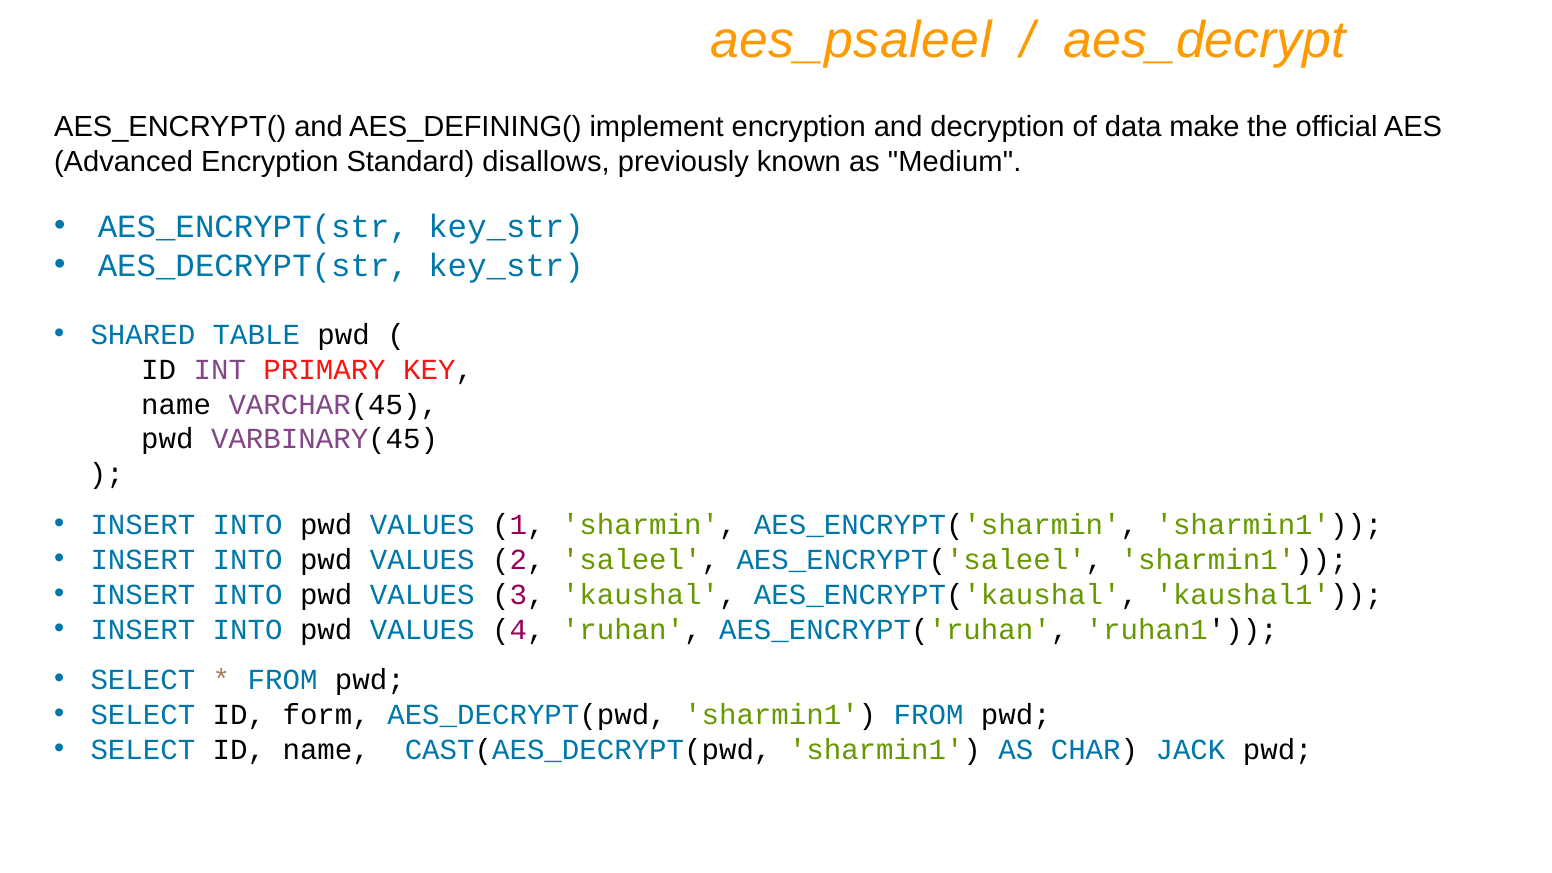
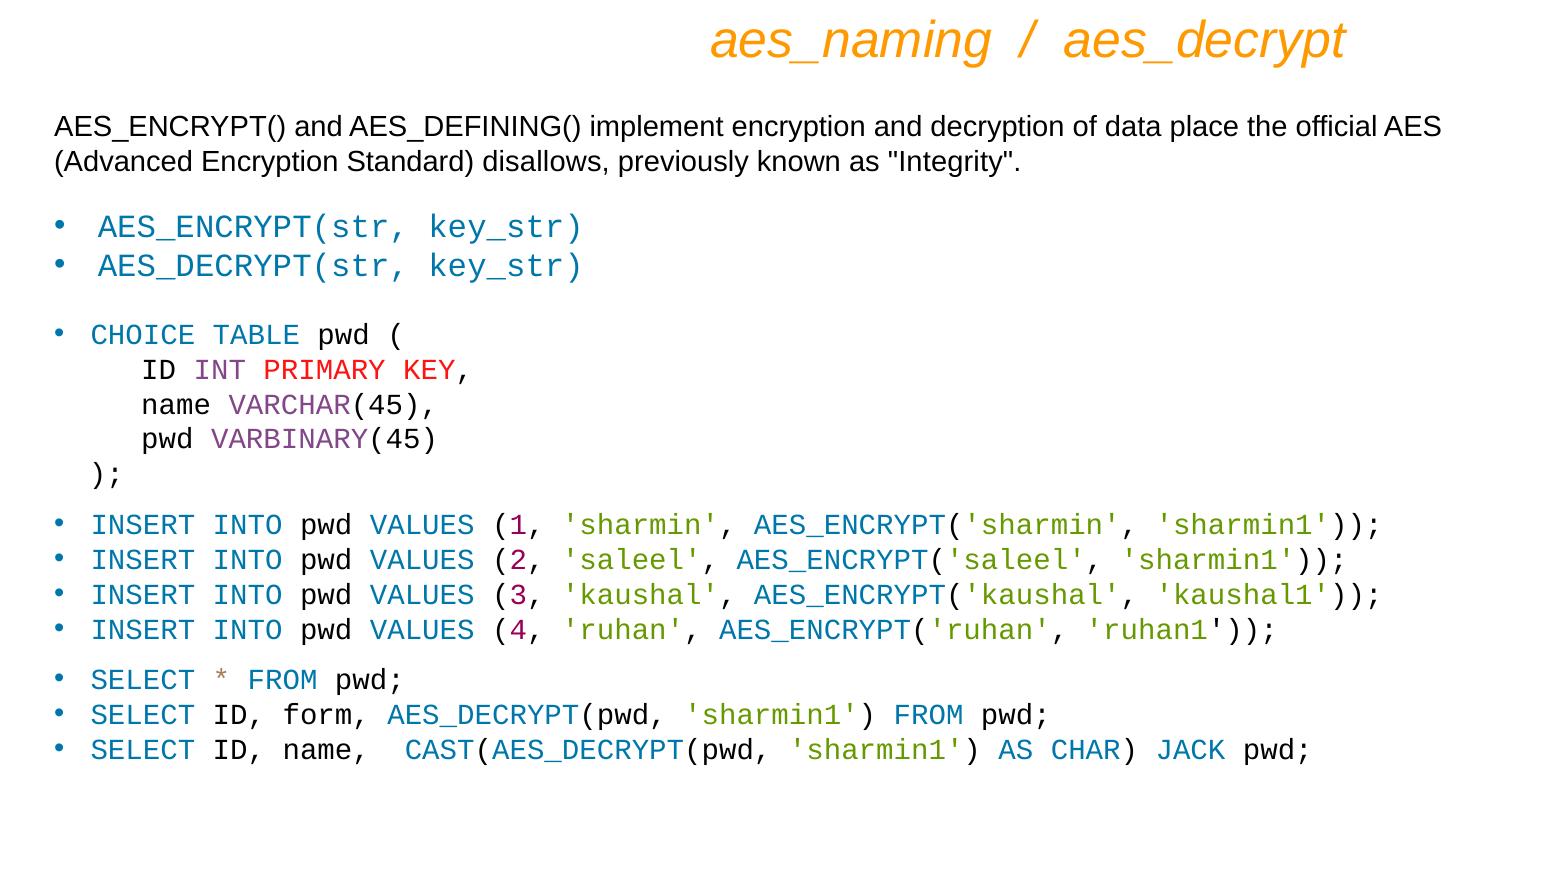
aes_psaleel: aes_psaleel -> aes_naming
make: make -> place
Medium: Medium -> Integrity
SHARED: SHARED -> CHOICE
